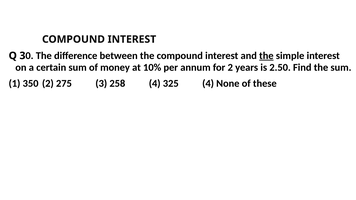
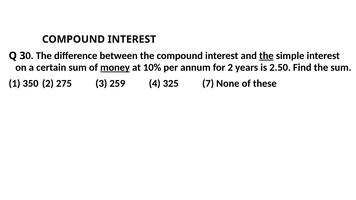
money underline: none -> present
258: 258 -> 259
325 4: 4 -> 7
